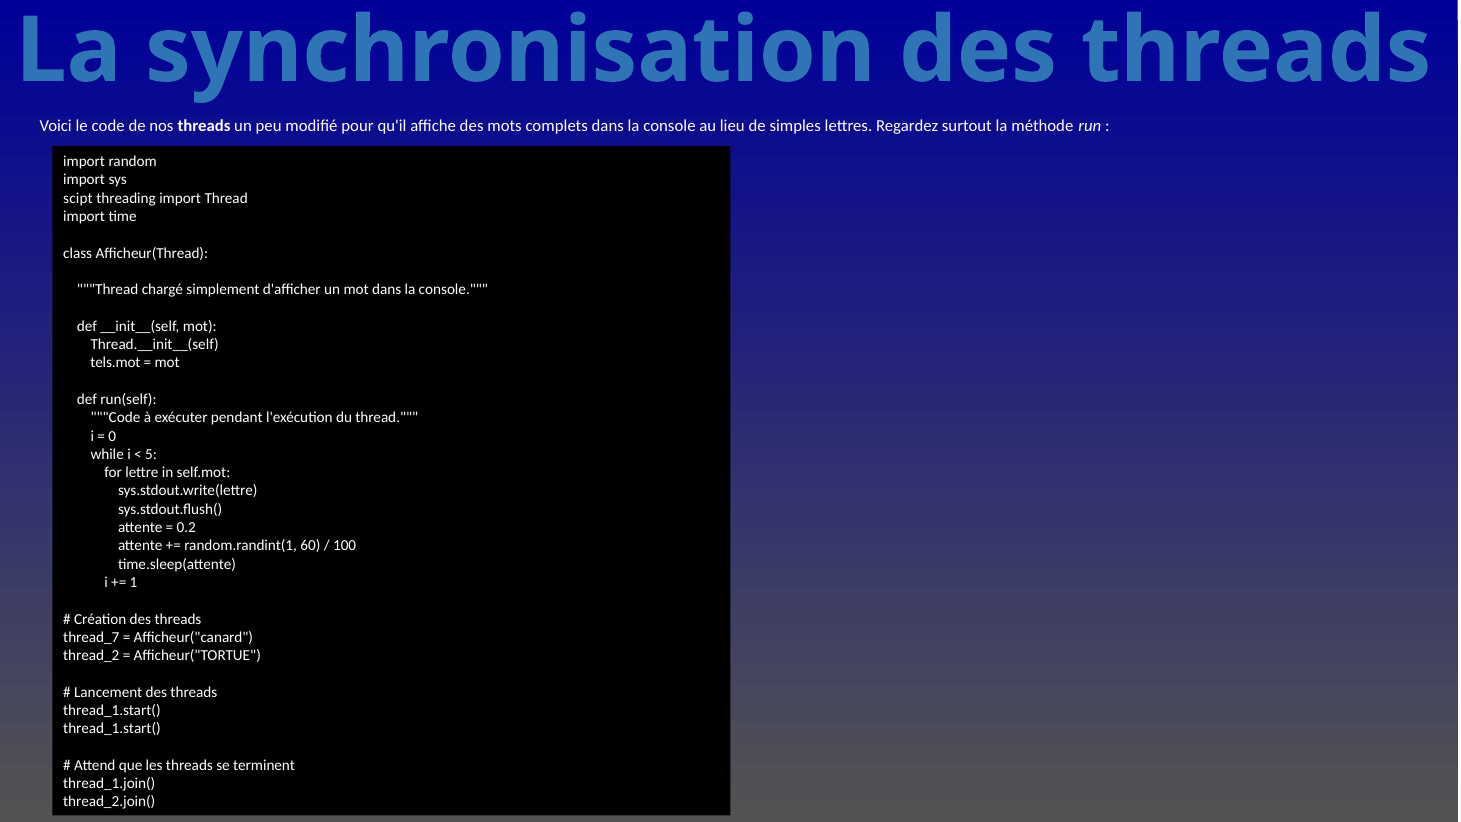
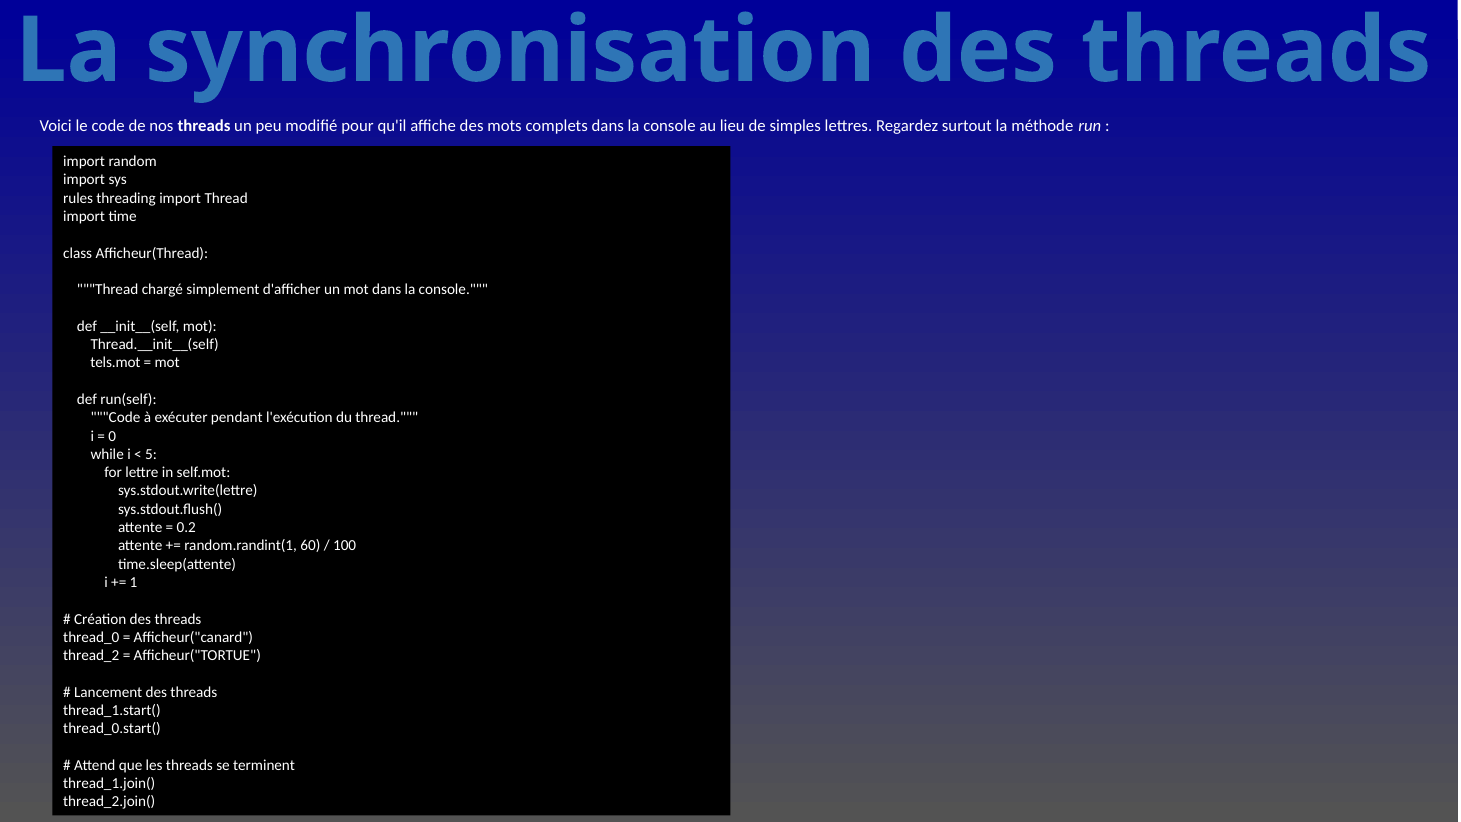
scipt: scipt -> rules
thread_7: thread_7 -> thread_0
thread_1.start( at (112, 729): thread_1.start( -> thread_0.start(
